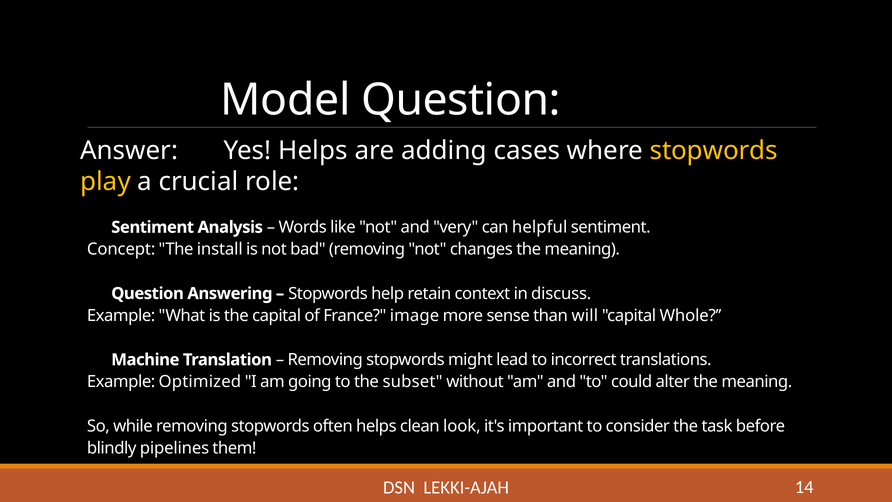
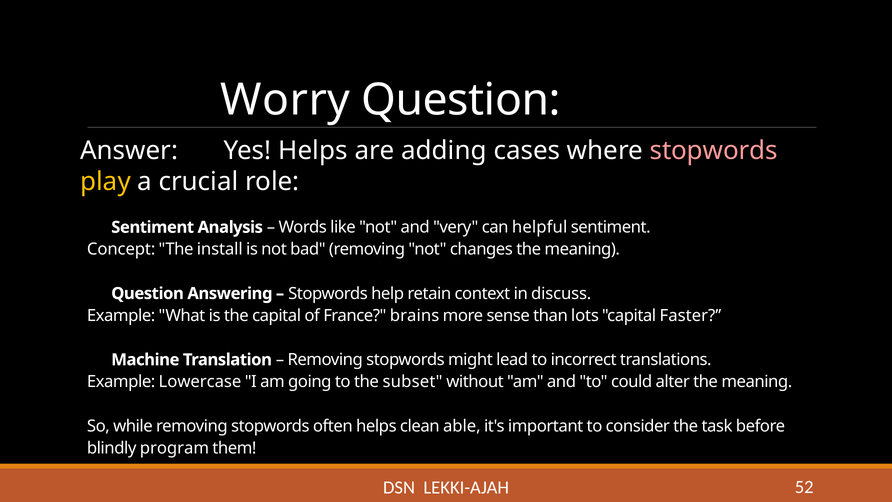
Model: Model -> Worry
stopwords at (714, 151) colour: yellow -> pink
image: image -> brains
will: will -> lots
Whole: Whole -> Faster
Optimized: Optimized -> Lowercase
look: look -> able
pipelines: pipelines -> program
14: 14 -> 52
